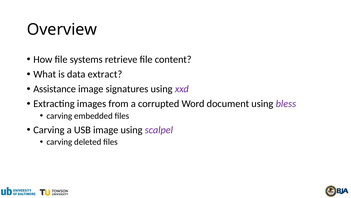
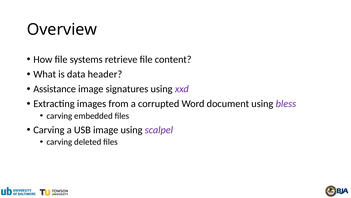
extract: extract -> header
